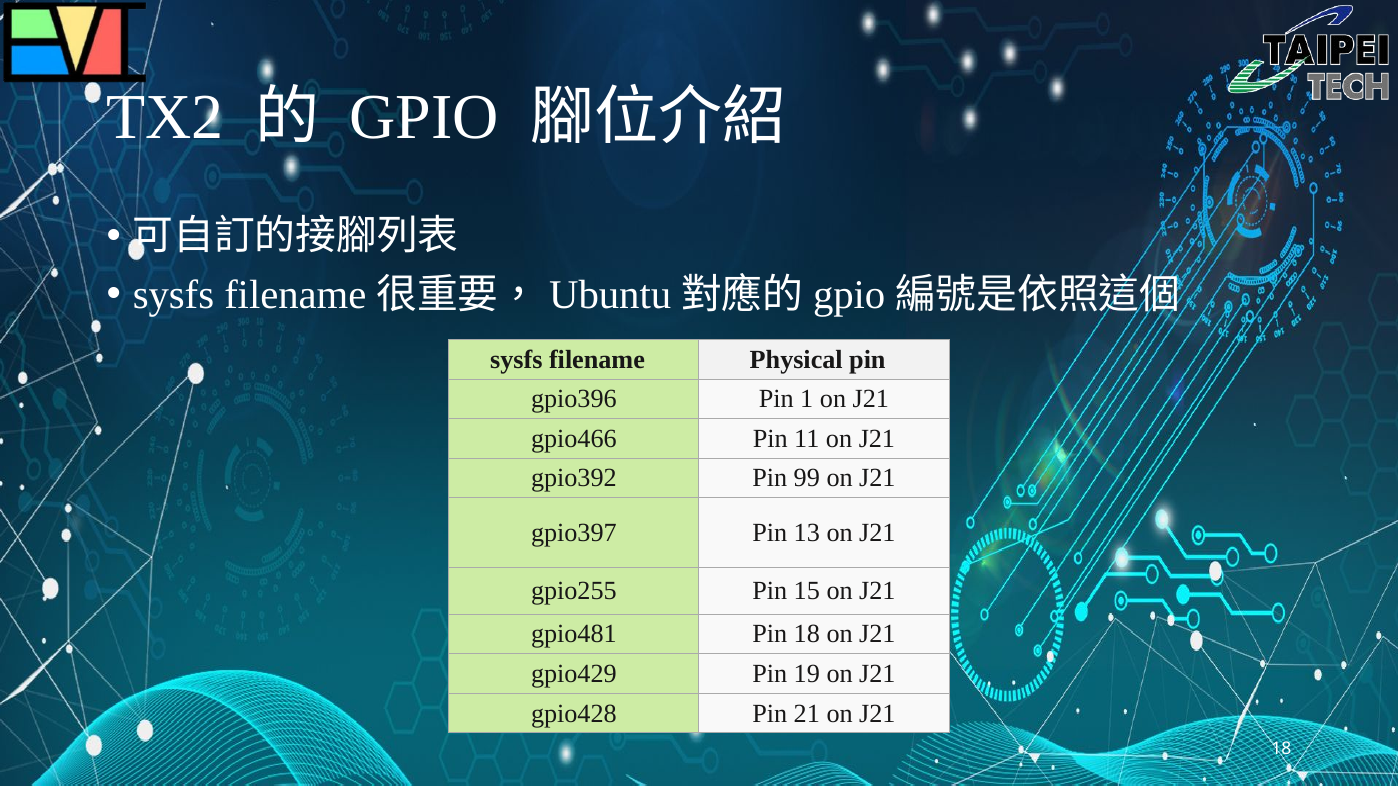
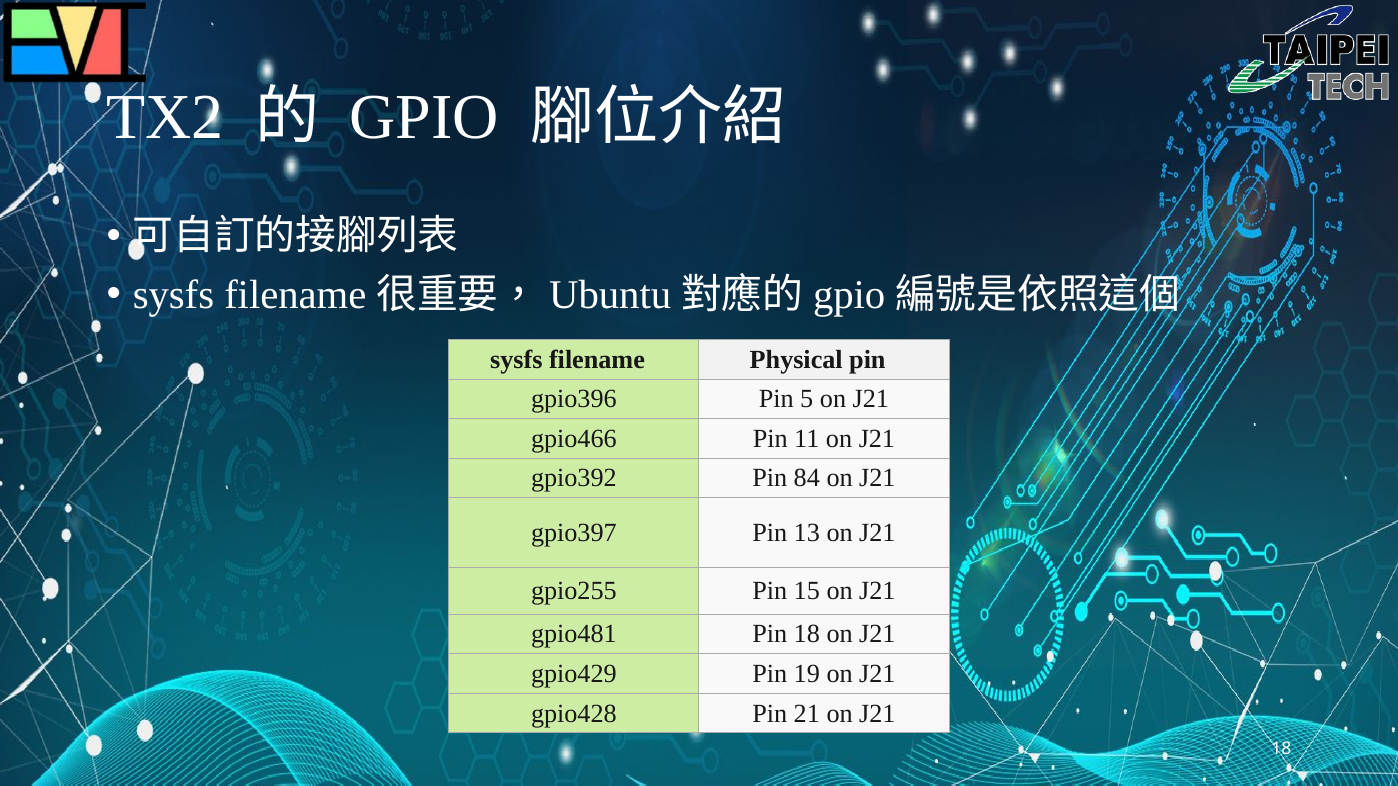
1: 1 -> 5
99: 99 -> 84
